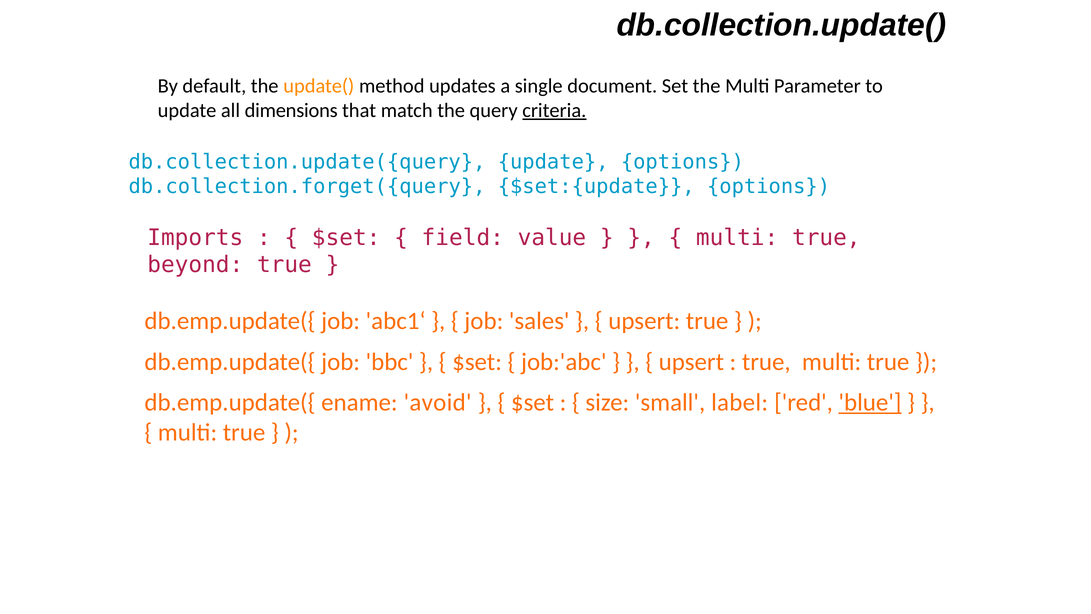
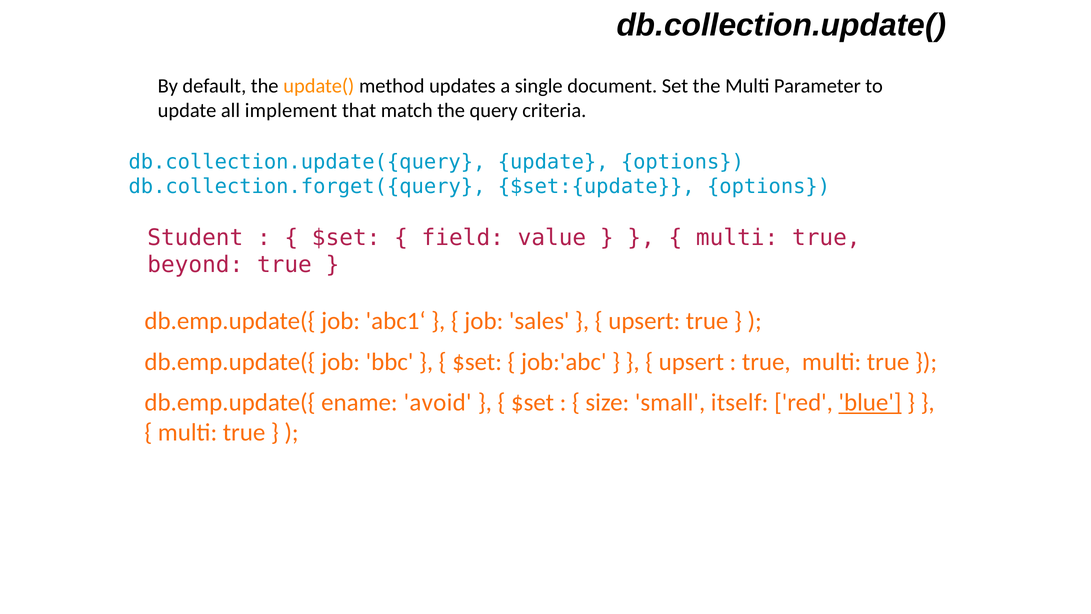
dimensions: dimensions -> implement
criteria underline: present -> none
Imports: Imports -> Student
label: label -> itself
